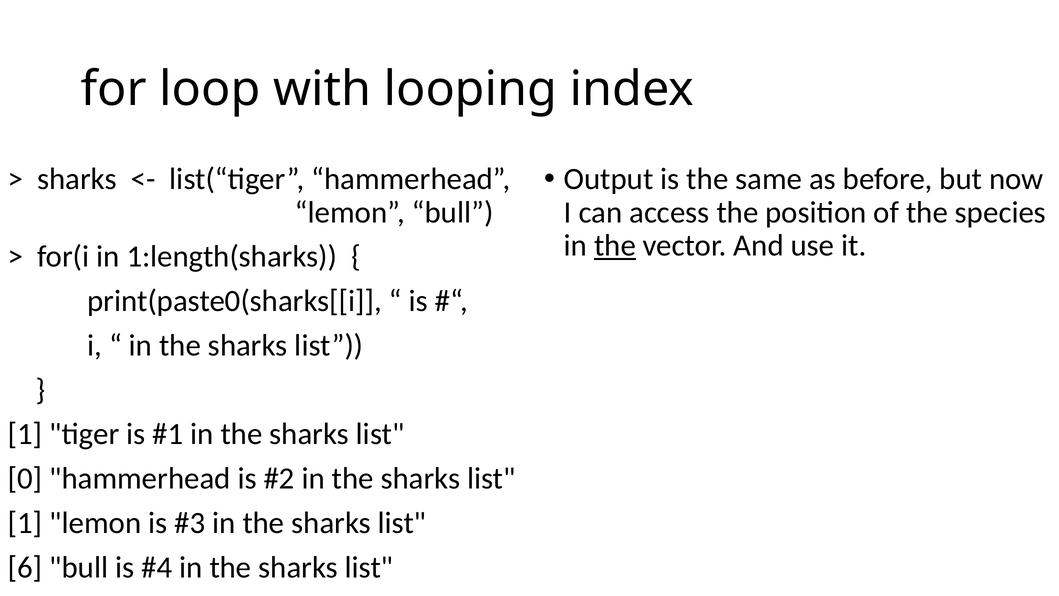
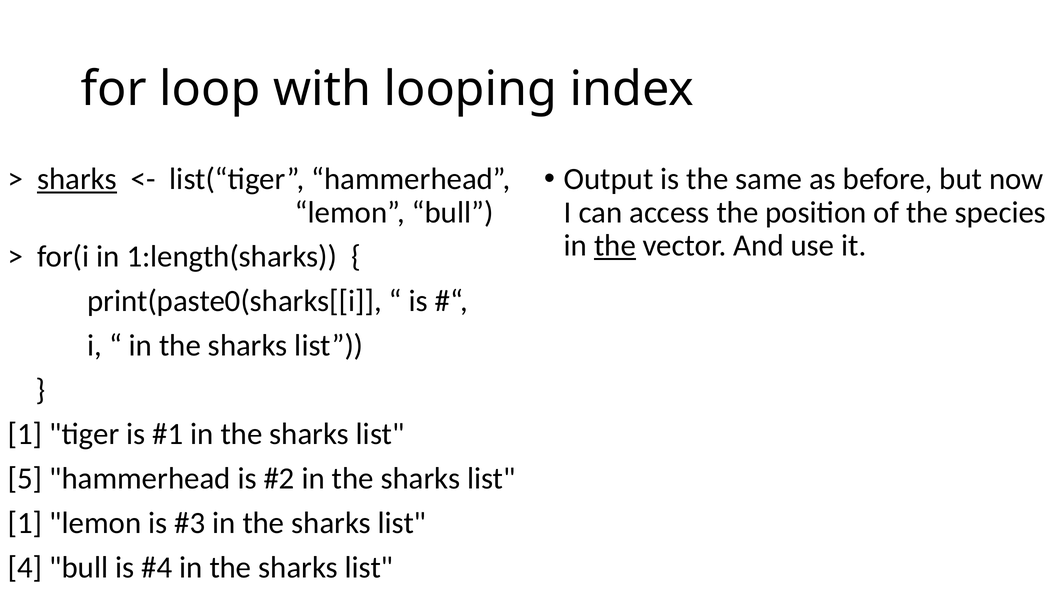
sharks at (77, 179) underline: none -> present
0: 0 -> 5
6: 6 -> 4
